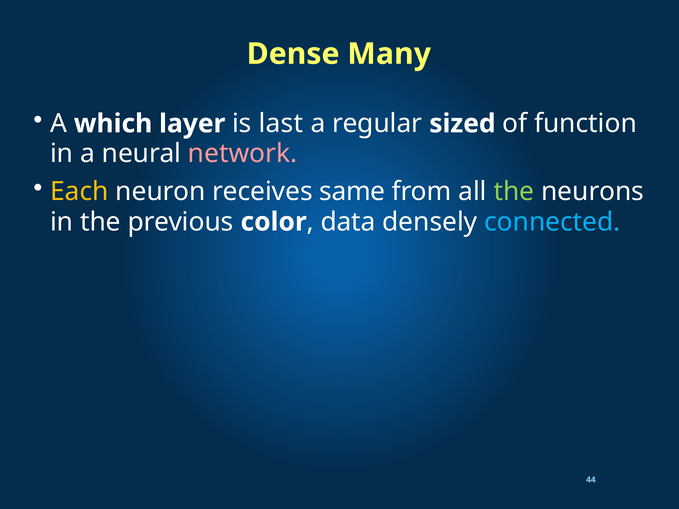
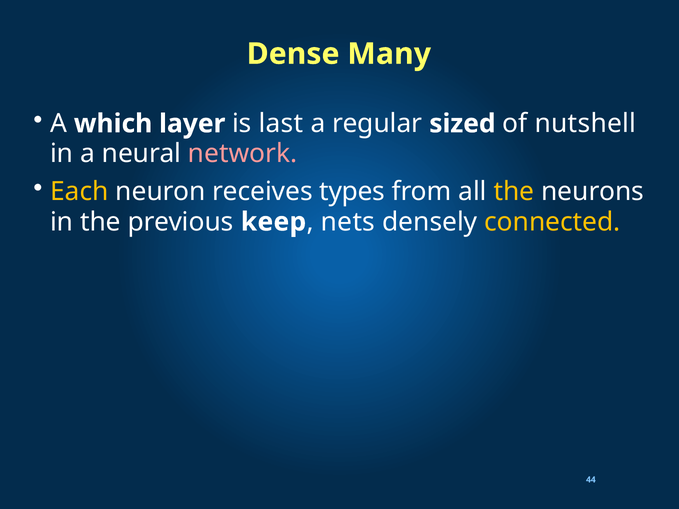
function: function -> nutshell
same: same -> types
the at (514, 192) colour: light green -> yellow
color: color -> keep
data: data -> nets
connected colour: light blue -> yellow
